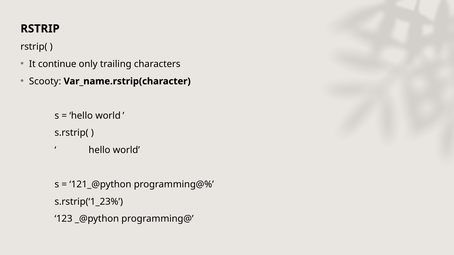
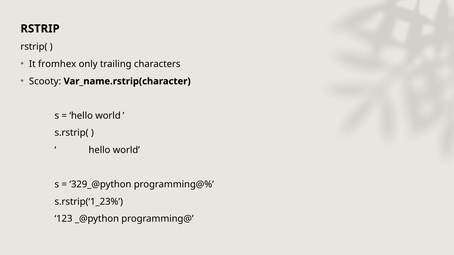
continue: continue -> fromhex
121_@python: 121_@python -> 329_@python
